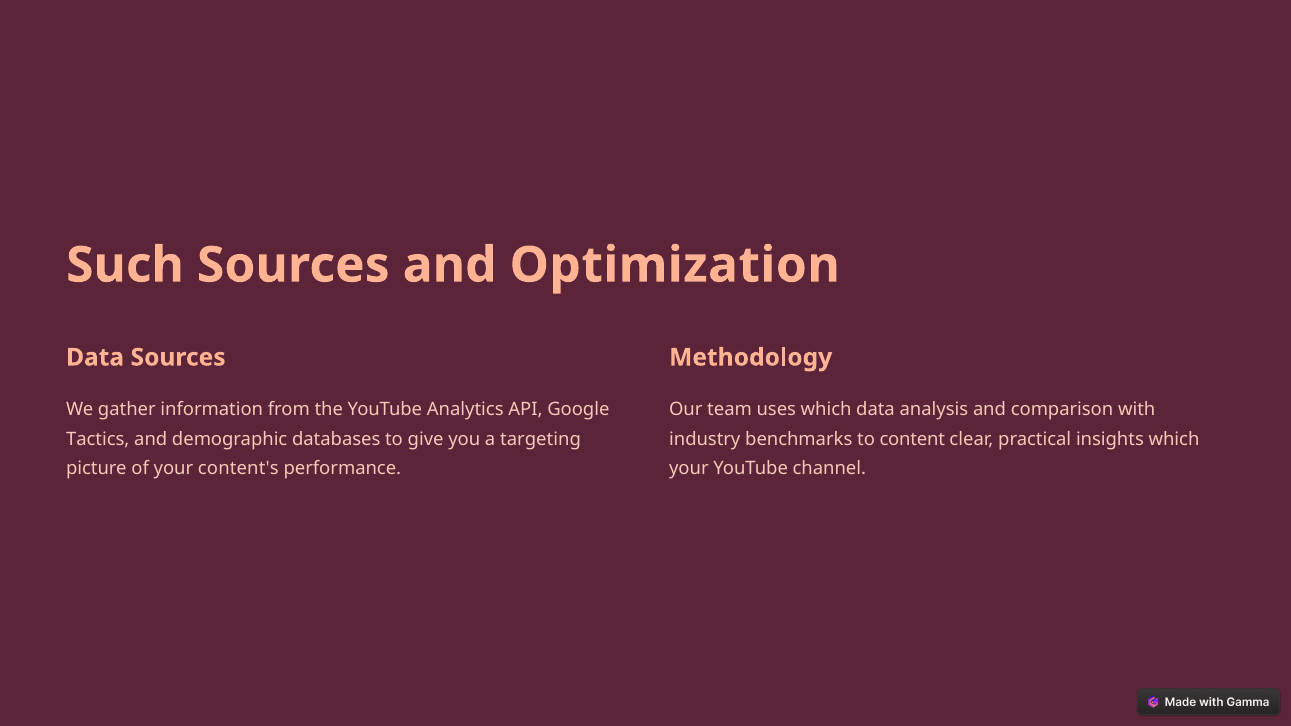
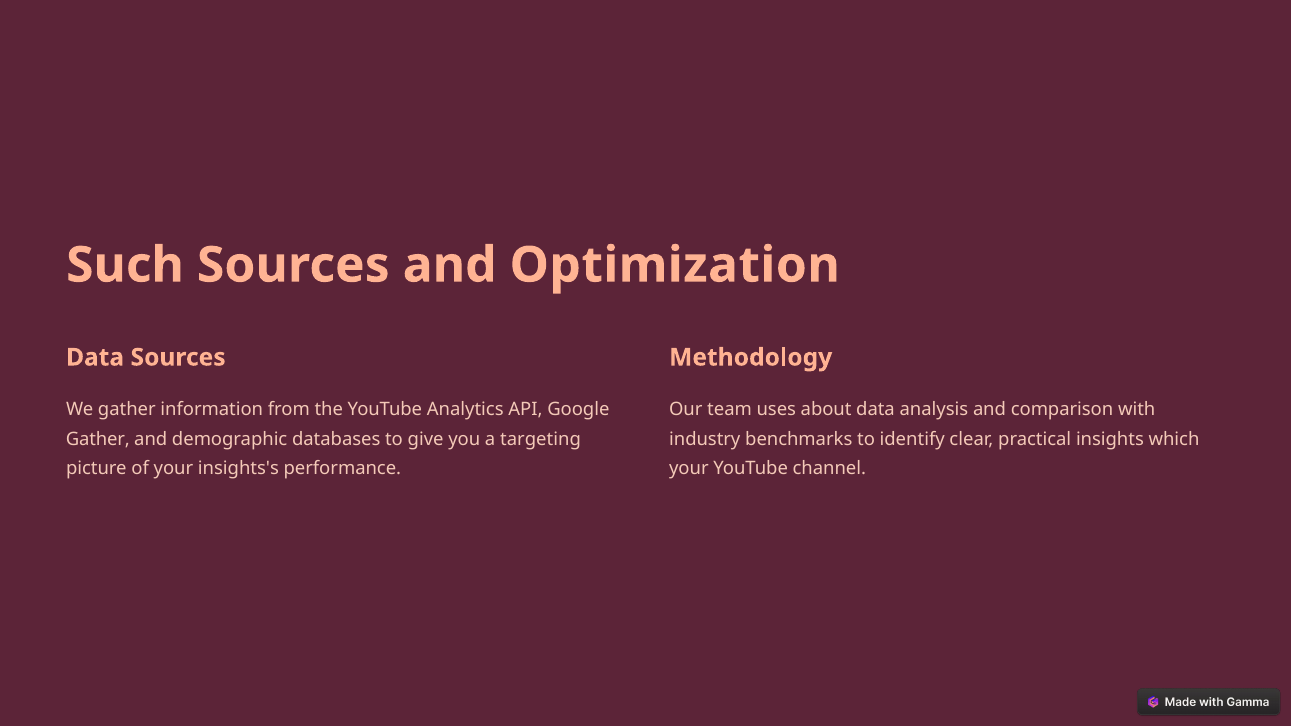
uses which: which -> about
Tactics at (98, 439): Tactics -> Gather
content: content -> identify
content's: content's -> insights's
